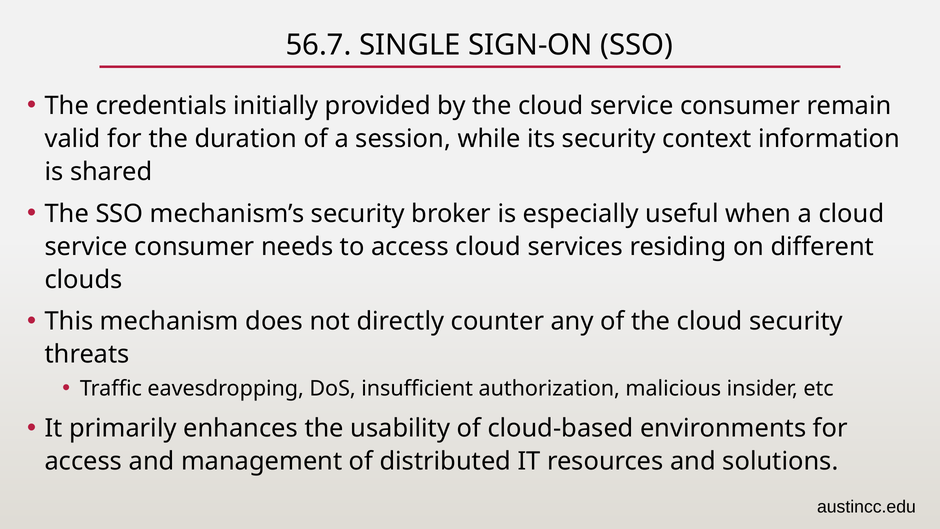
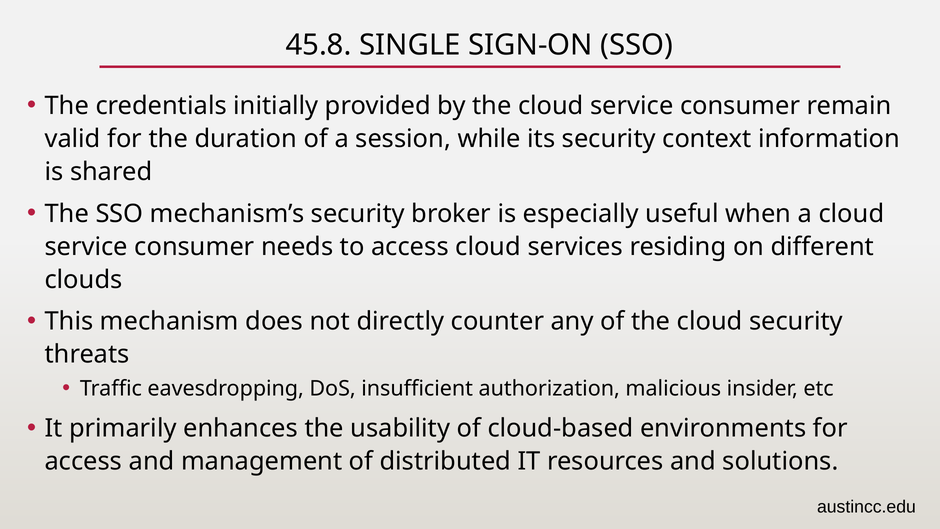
56.7: 56.7 -> 45.8
